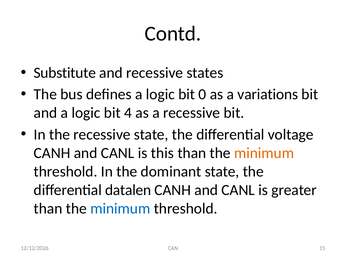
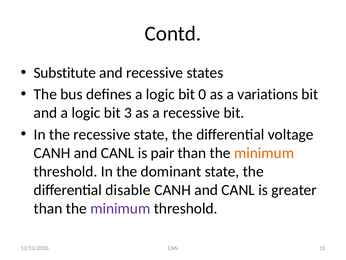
4: 4 -> 3
this: this -> pair
datalen: datalen -> disable
minimum at (120, 208) colour: blue -> purple
